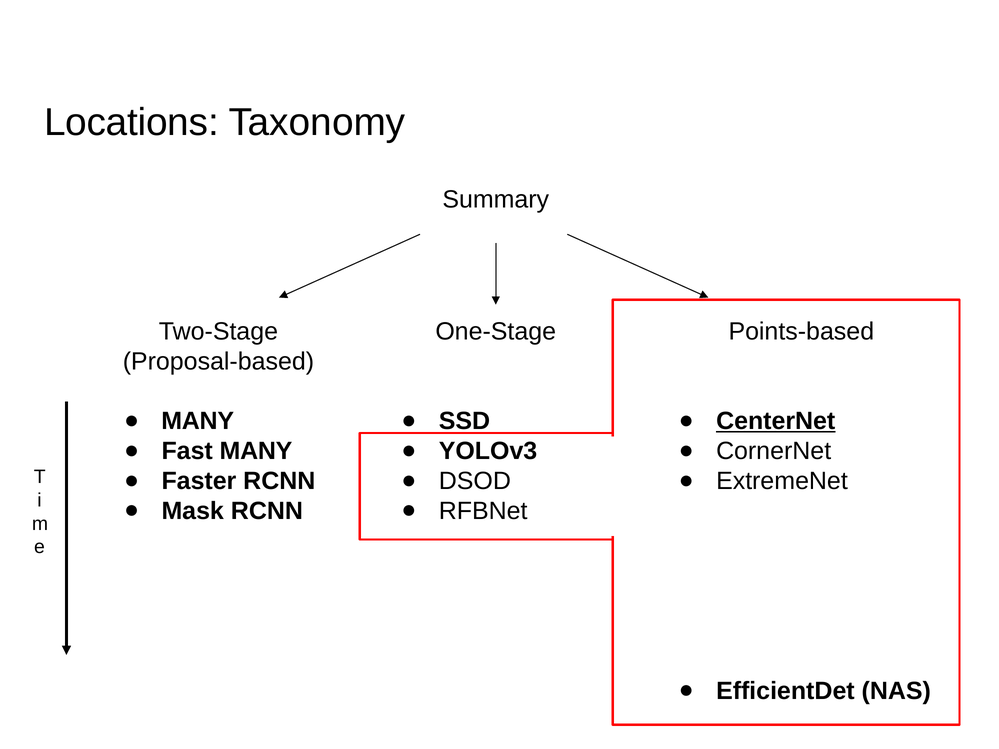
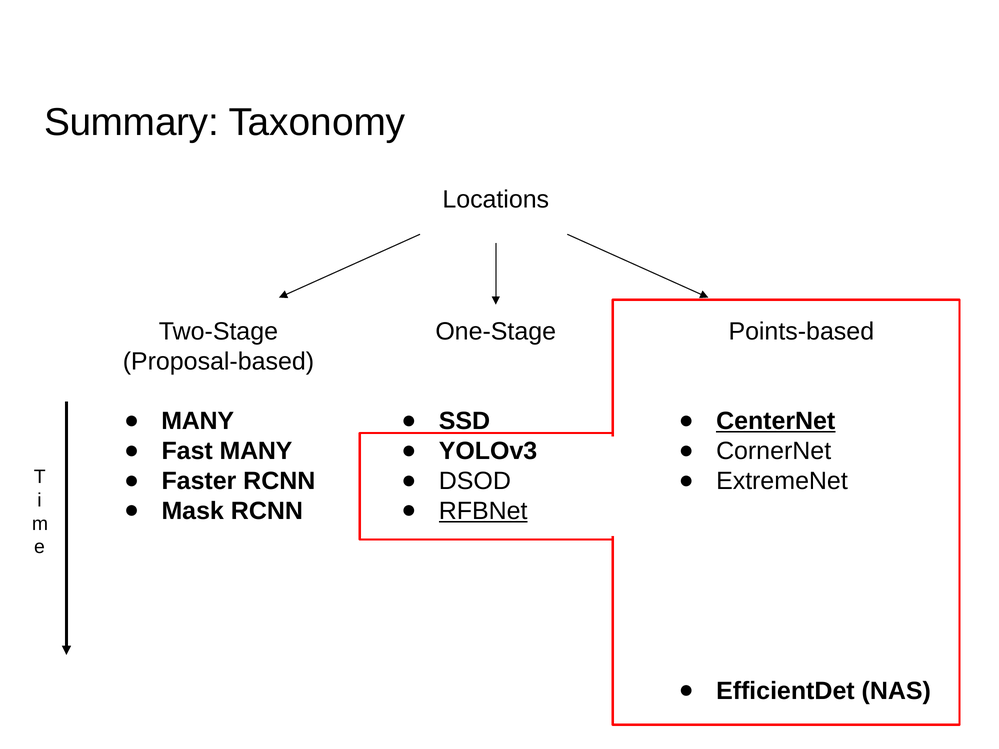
Locations: Locations -> Summary
Summary: Summary -> Locations
RFBNet underline: none -> present
